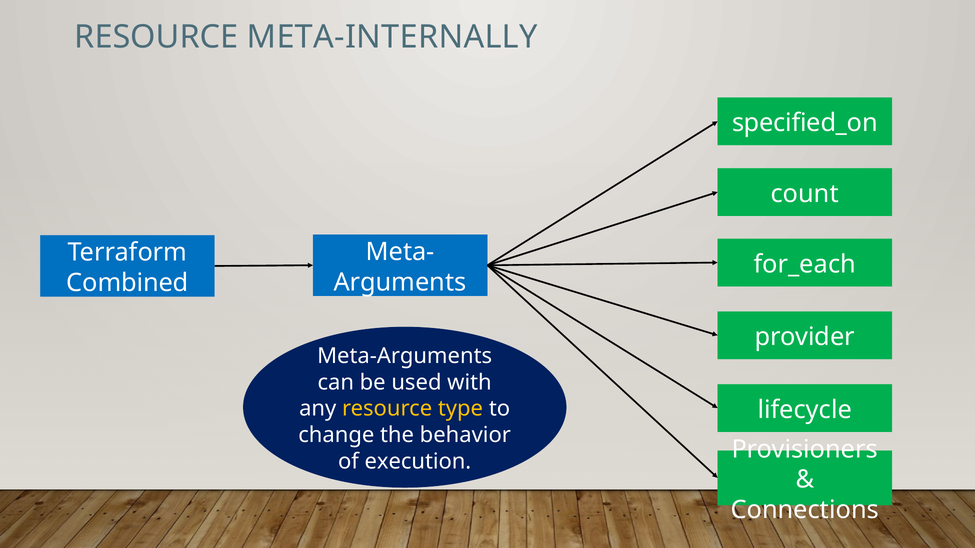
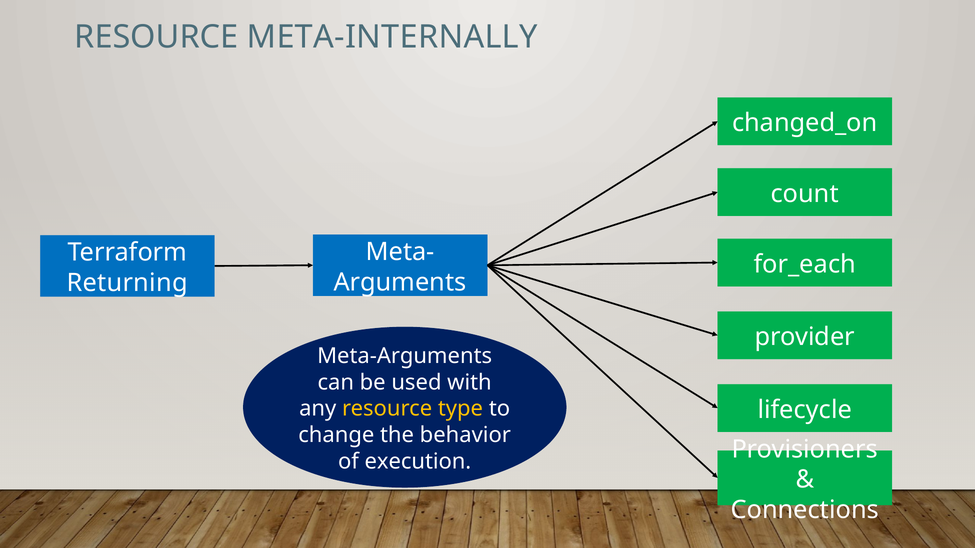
specified_on: specified_on -> changed_on
Combined: Combined -> Returning
